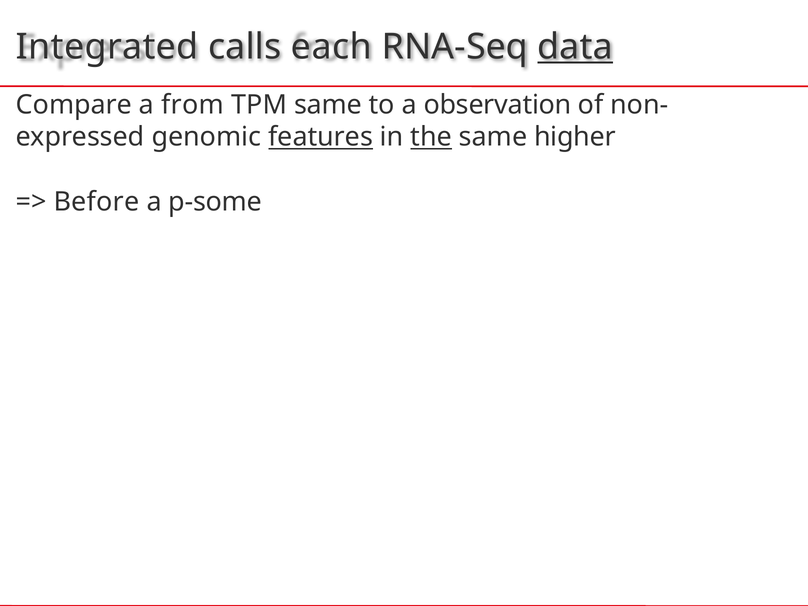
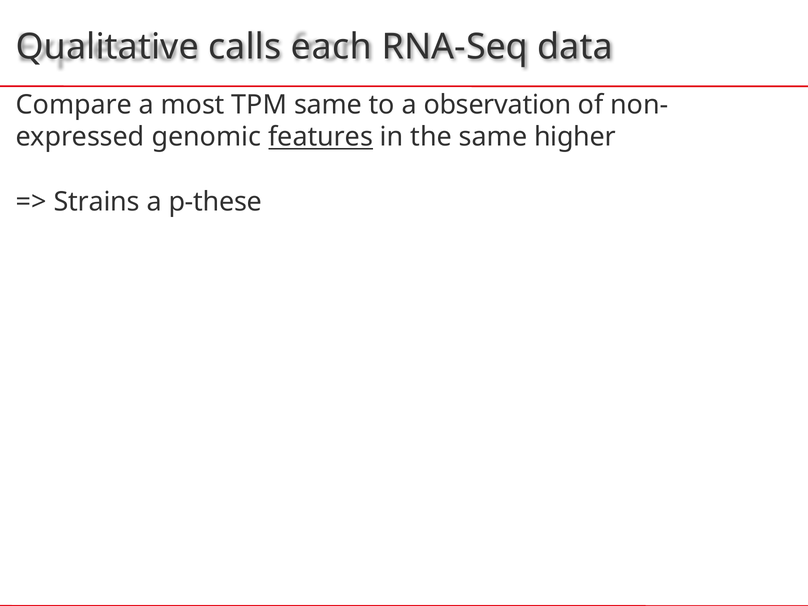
Integrated: Integrated -> Qualitative
data underline: present -> none
from: from -> most
the underline: present -> none
Before: Before -> Strains
p-some: p-some -> p-these
